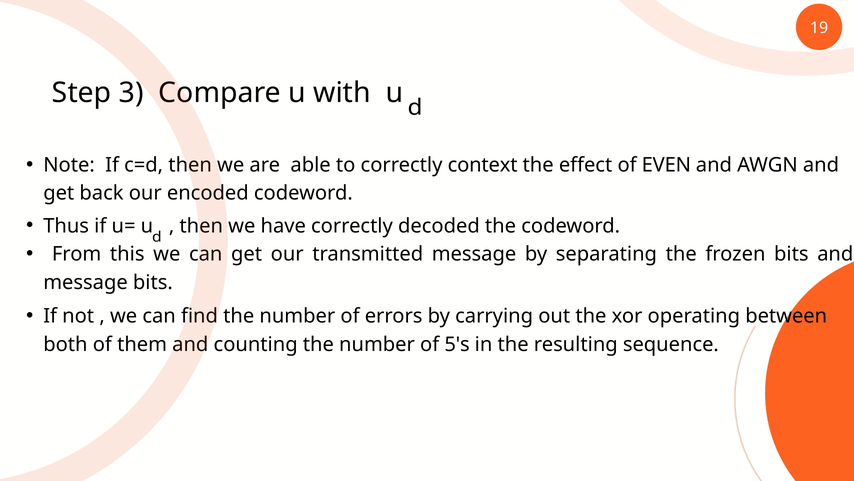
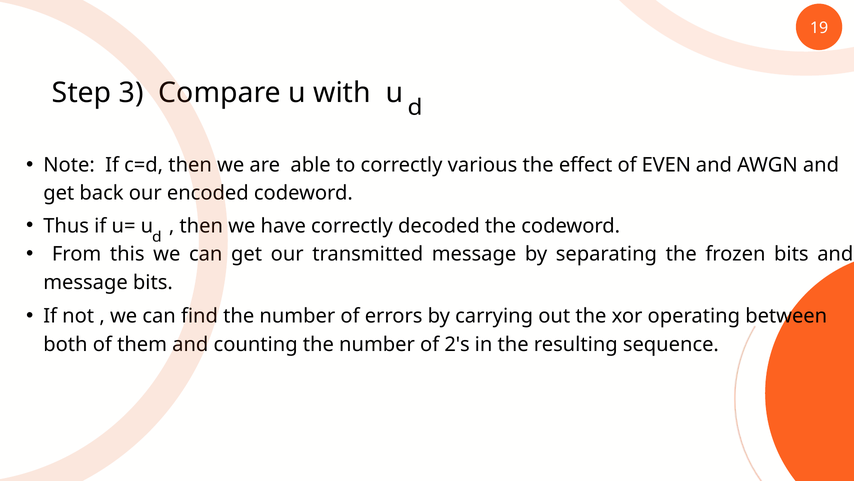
context: context -> various
5's: 5's -> 2's
